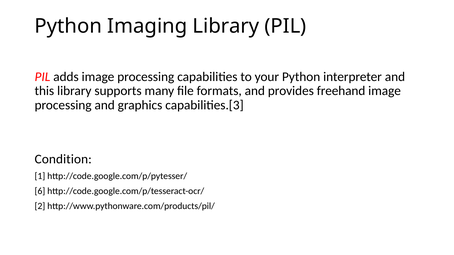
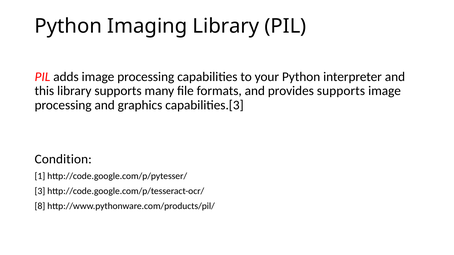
provides freehand: freehand -> supports
6: 6 -> 3
2: 2 -> 8
